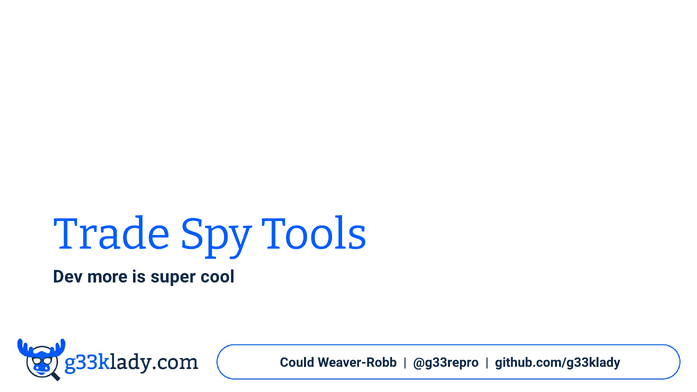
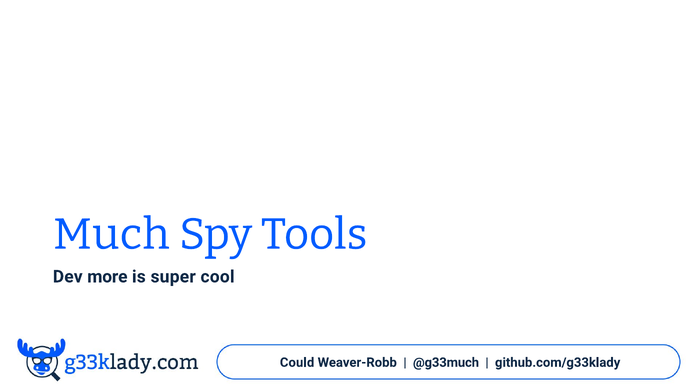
Trade: Trade -> Much
@g33repro: @g33repro -> @g33much
